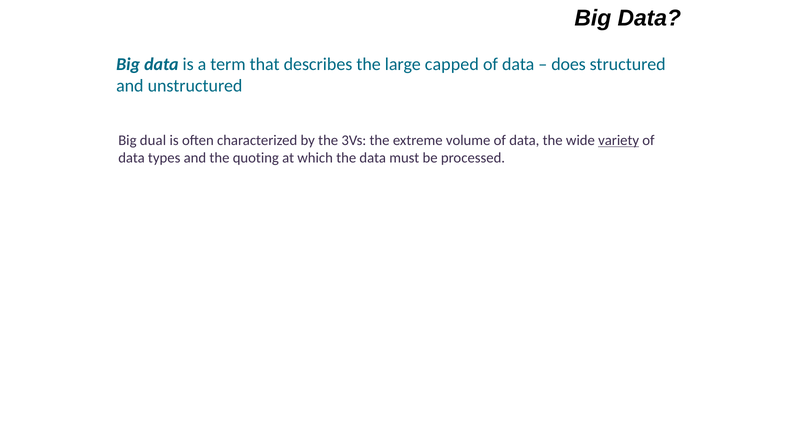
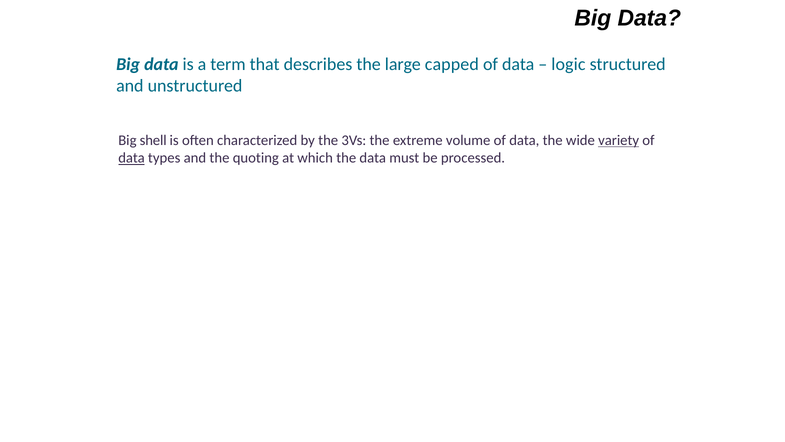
does: does -> logic
dual: dual -> shell
data at (132, 158) underline: none -> present
